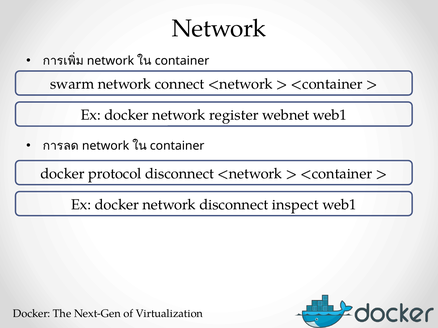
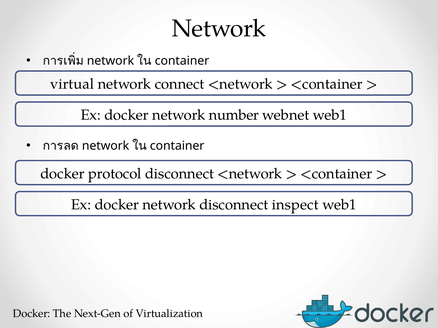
swarm: swarm -> virtual
register: register -> number
